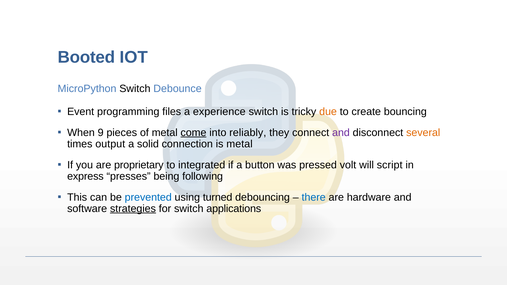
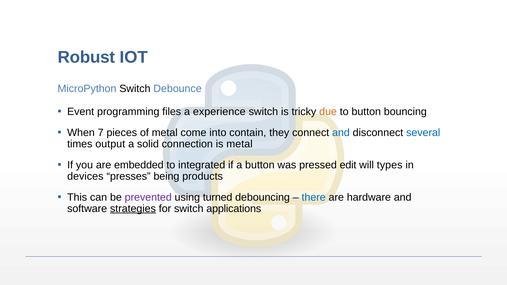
Booted: Booted -> Robust
to create: create -> button
9: 9 -> 7
come underline: present -> none
reliably: reliably -> contain
and at (341, 133) colour: purple -> blue
several colour: orange -> blue
proprietary: proprietary -> embedded
volt: volt -> edit
script: script -> types
express: express -> devices
following: following -> products
prevented colour: blue -> purple
